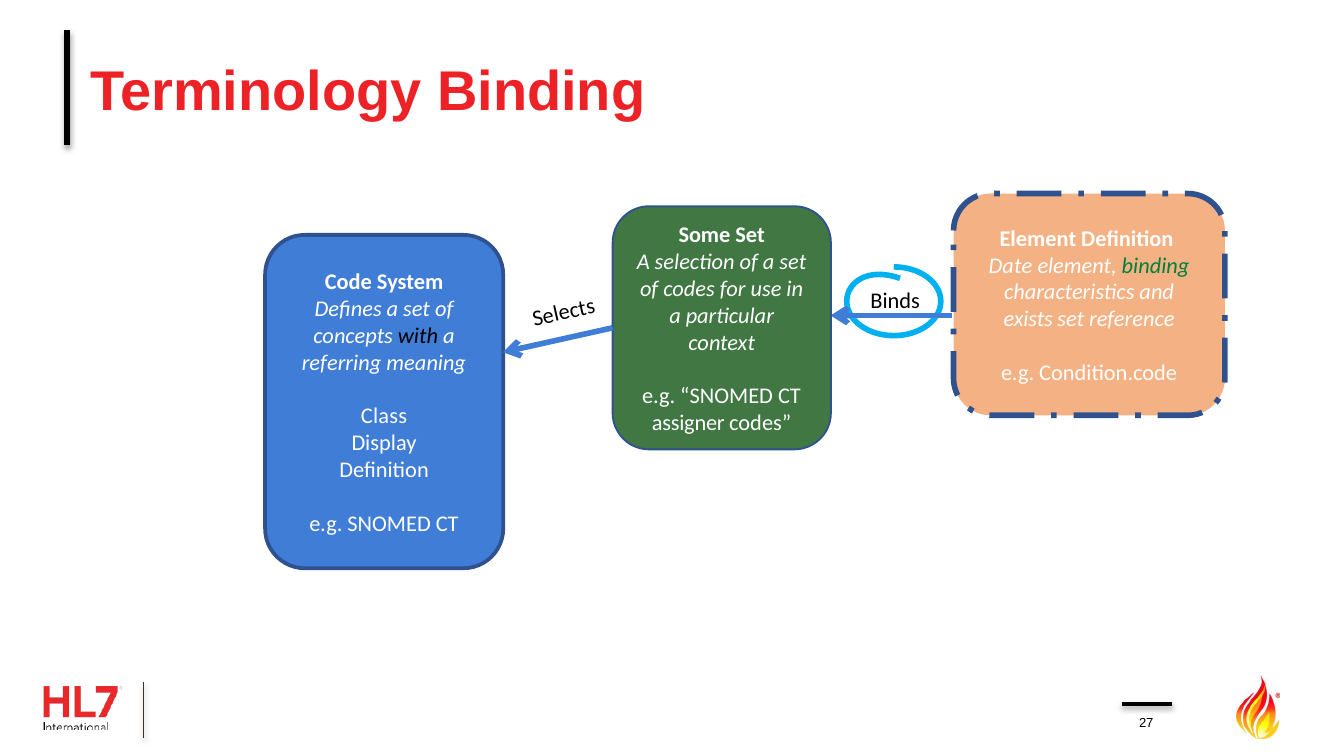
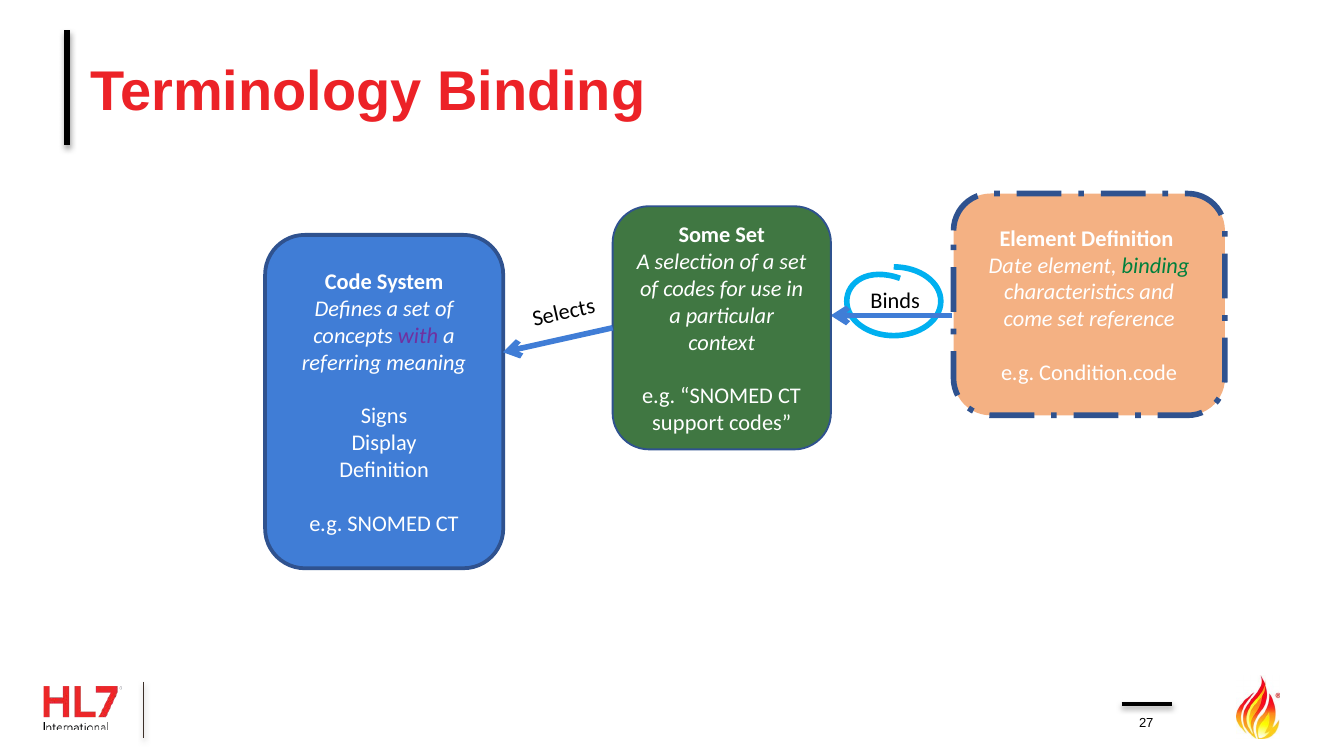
exists: exists -> come
with colour: black -> purple
Class: Class -> Signs
assigner: assigner -> support
